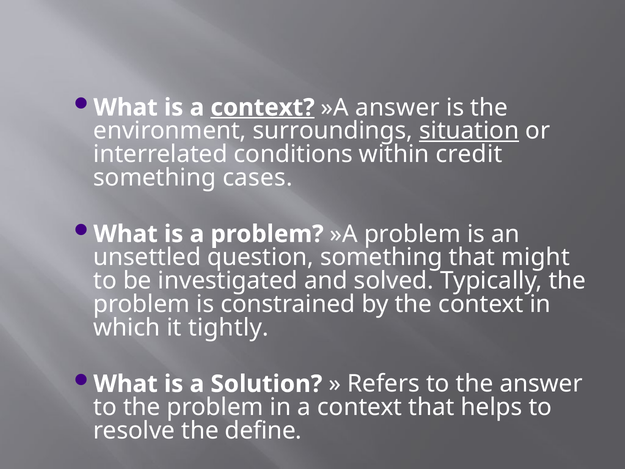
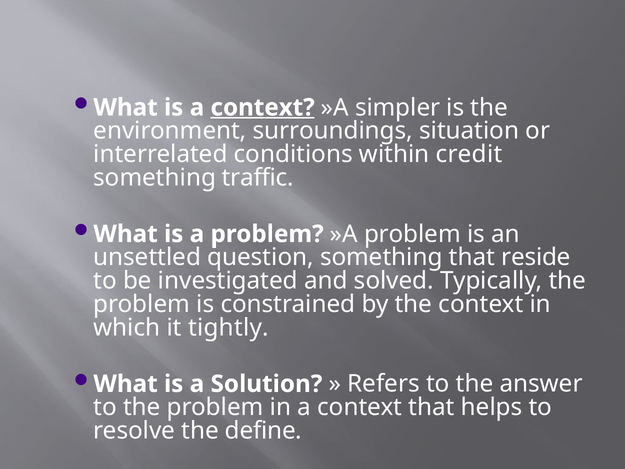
»A answer: answer -> simpler
situation underline: present -> none
cases: cases -> traffic
might: might -> reside
